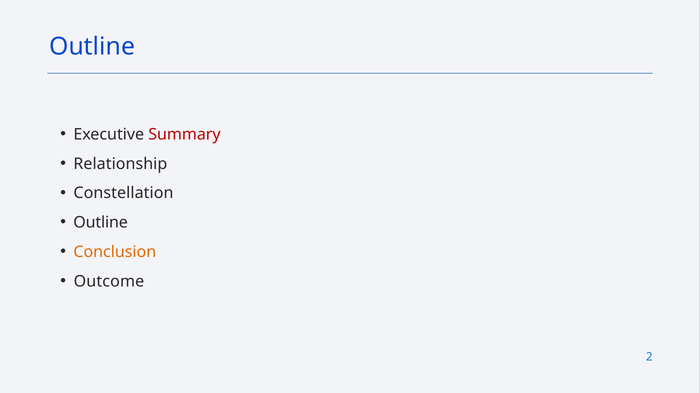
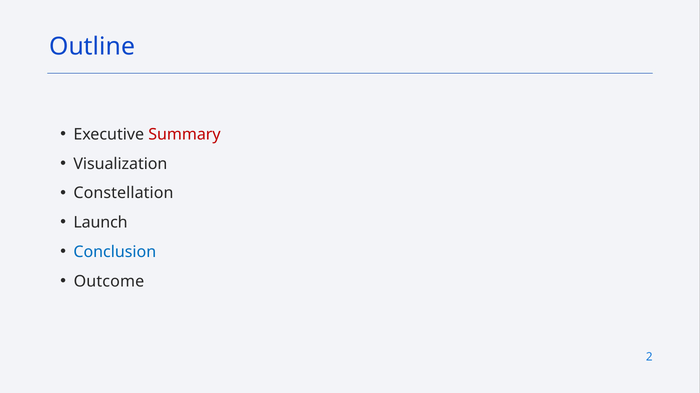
Relationship: Relationship -> Visualization
Outline at (101, 223): Outline -> Launch
Conclusion colour: orange -> blue
